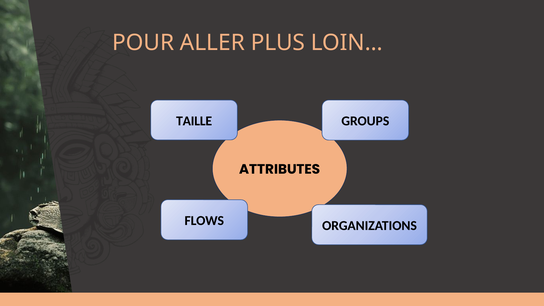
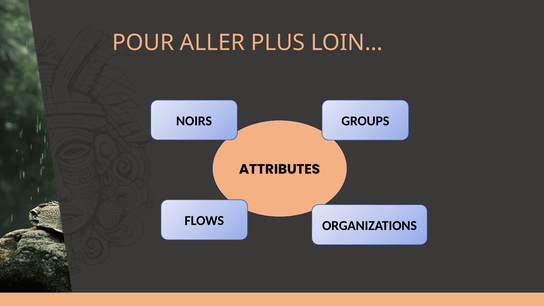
TAILLE: TAILLE -> NOIRS
